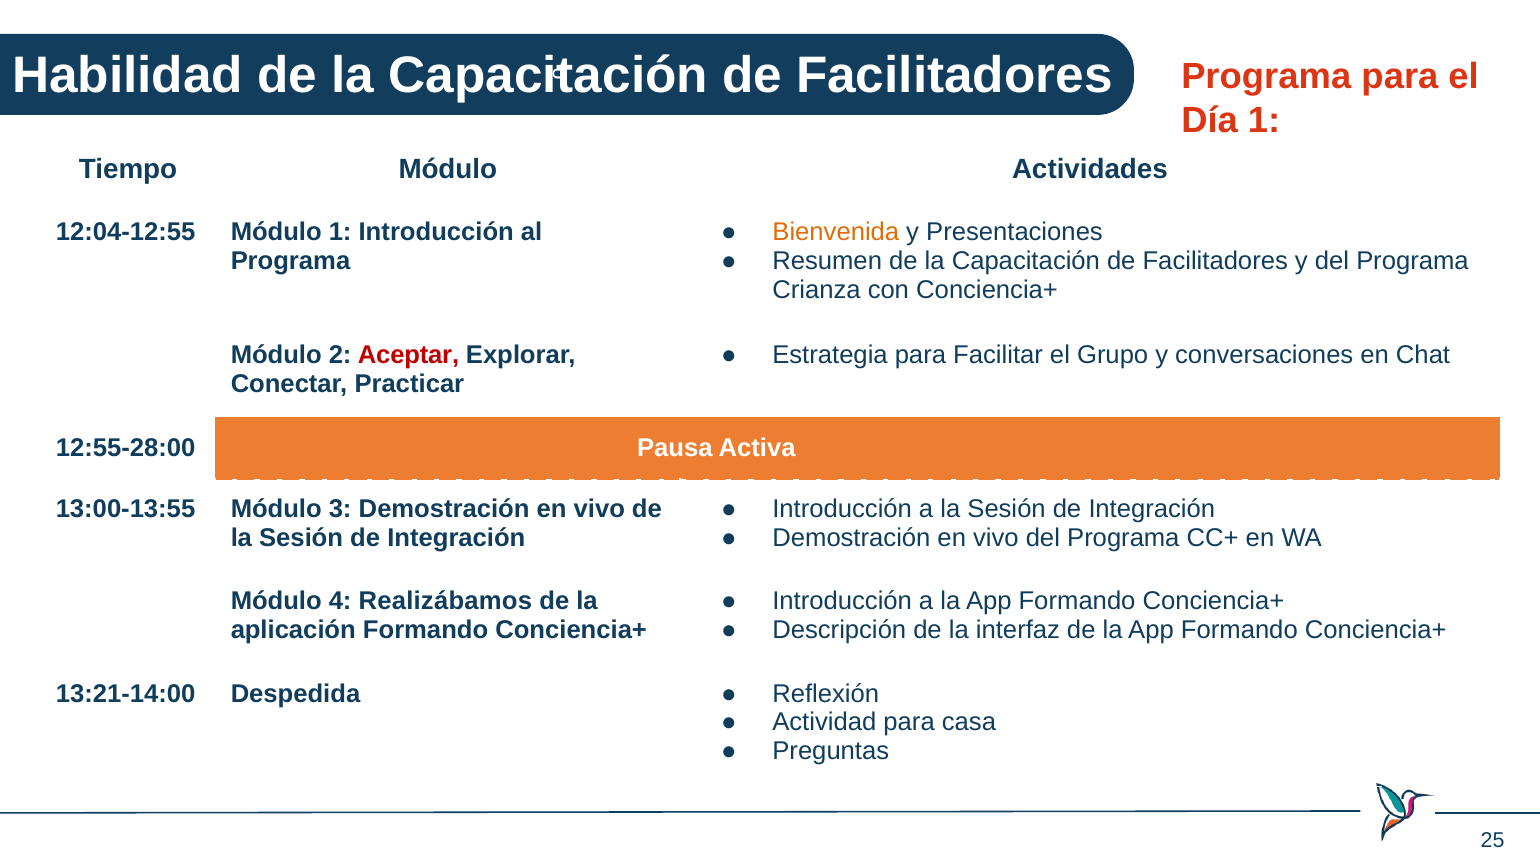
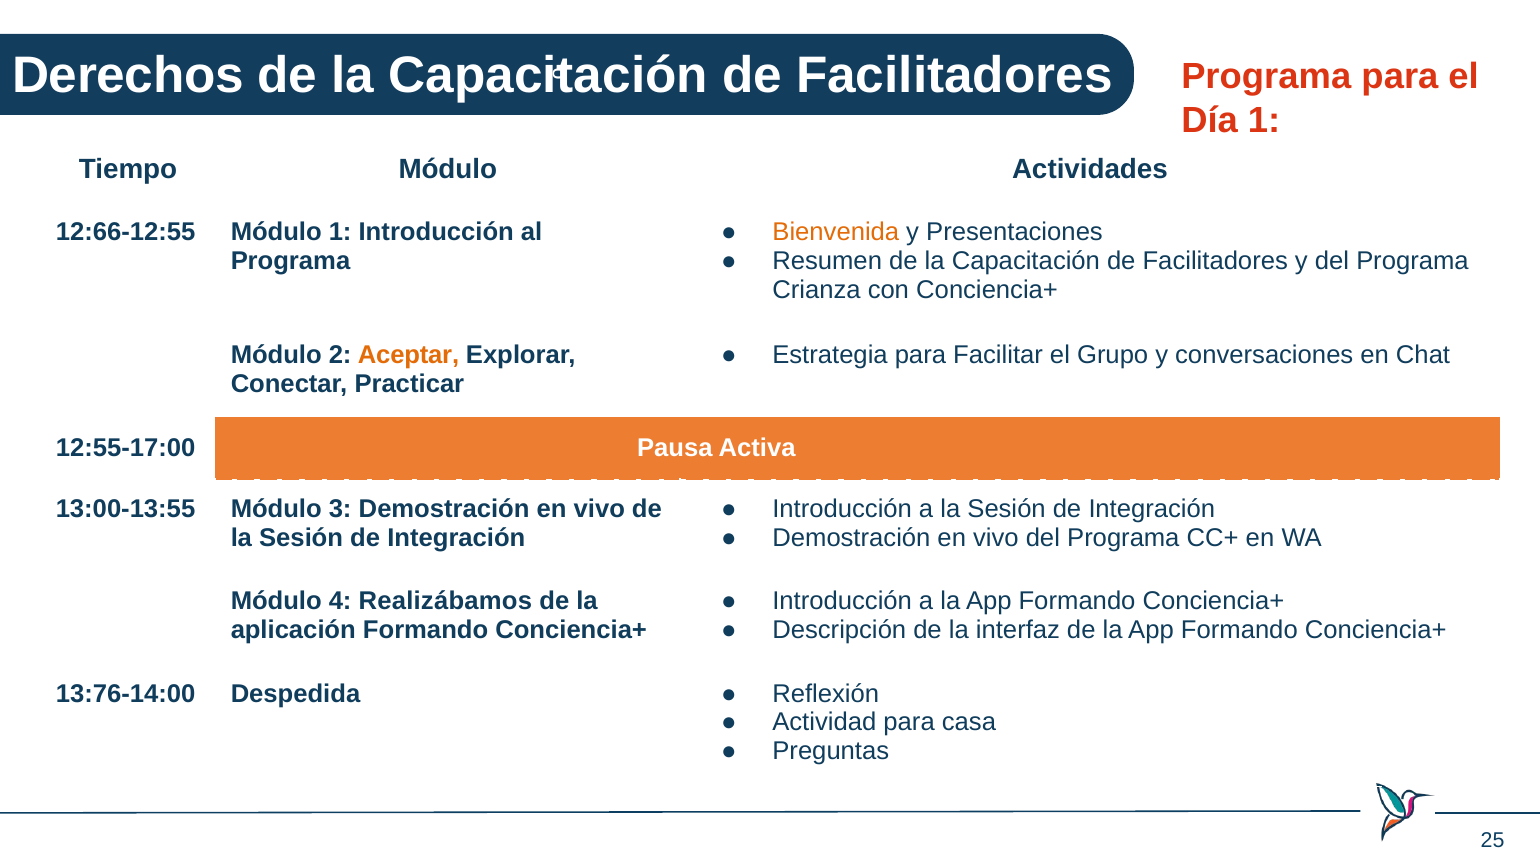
Habilidad: Habilidad -> Derechos
12:04-12:55: 12:04-12:55 -> 12:66-12:55
Aceptar colour: red -> orange
12:55-28:00: 12:55-28:00 -> 12:55-17:00
13:21-14:00: 13:21-14:00 -> 13:76-14:00
